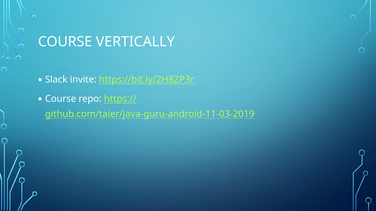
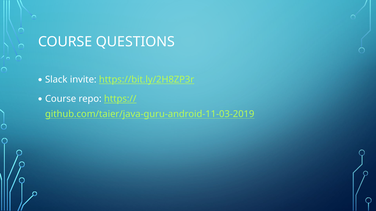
VERTICALLY: VERTICALLY -> QUESTIONS
